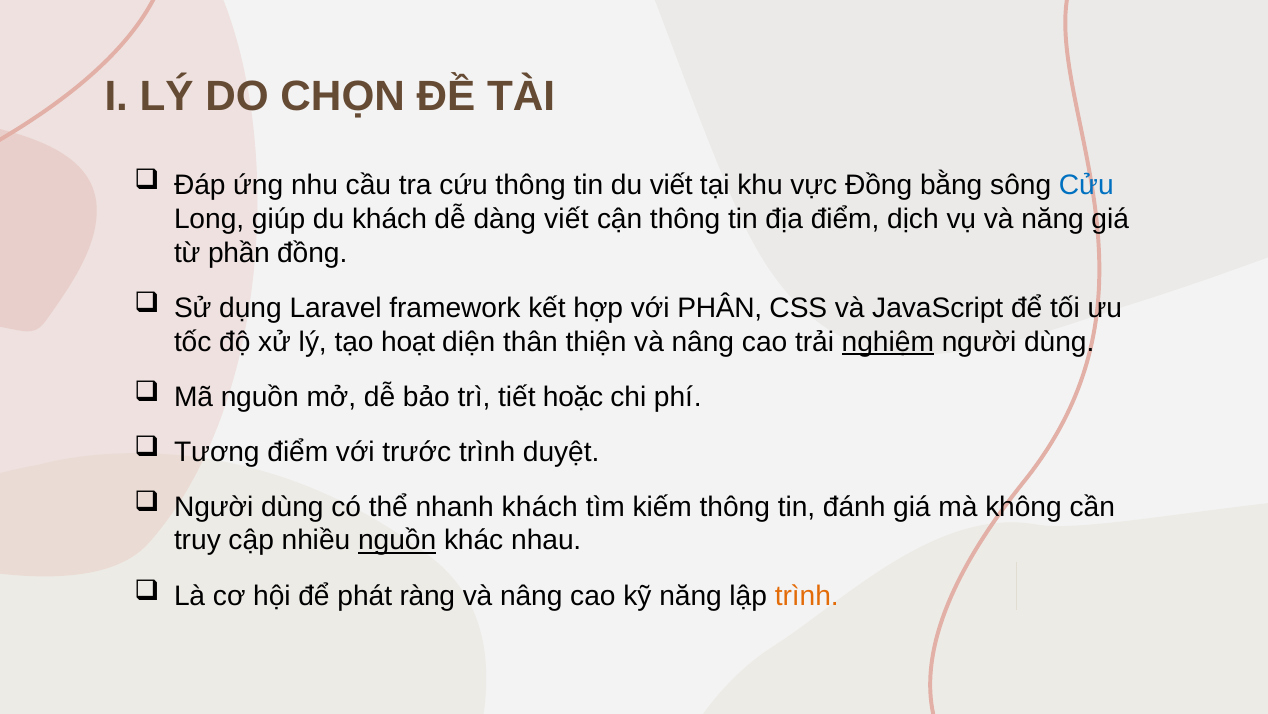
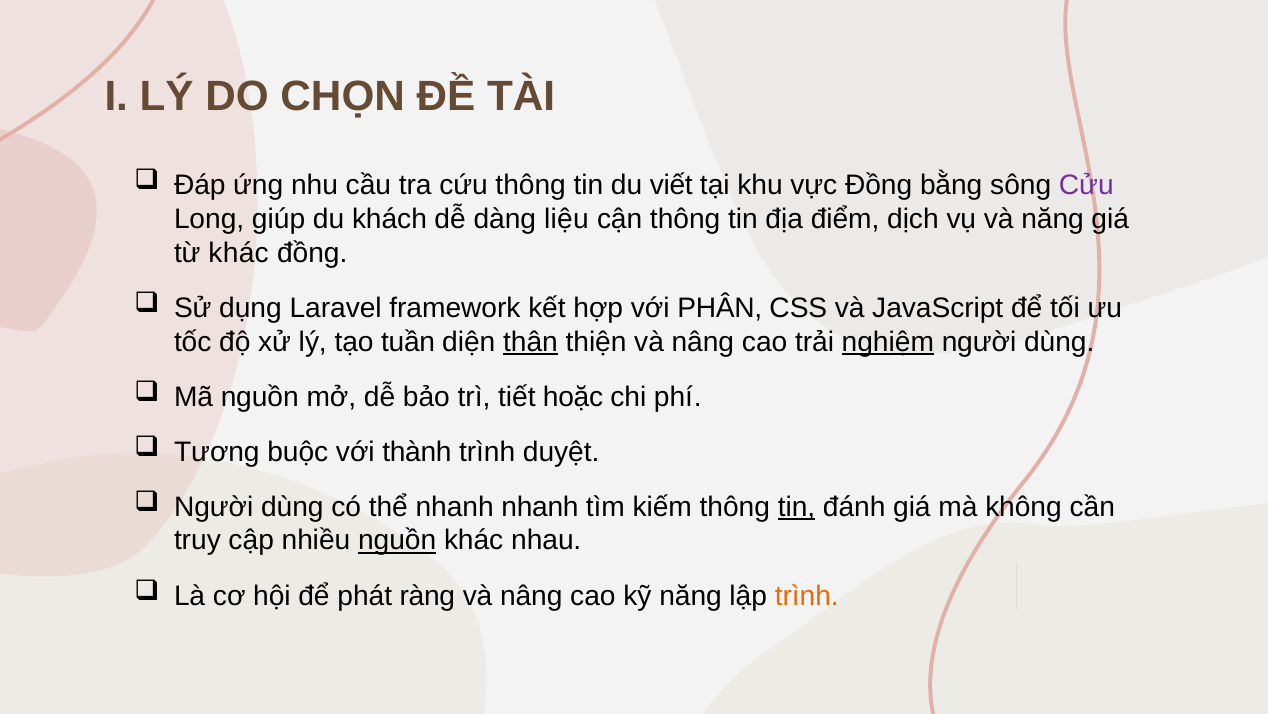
Cửu colour: blue -> purple
dàng viết: viết -> liệu
từ phần: phần -> khác
hoạt: hoạt -> tuần
thân underline: none -> present
Tương điểm: điểm -> buộc
trước: trước -> thành
nhanh khách: khách -> nhanh
tin at (796, 506) underline: none -> present
